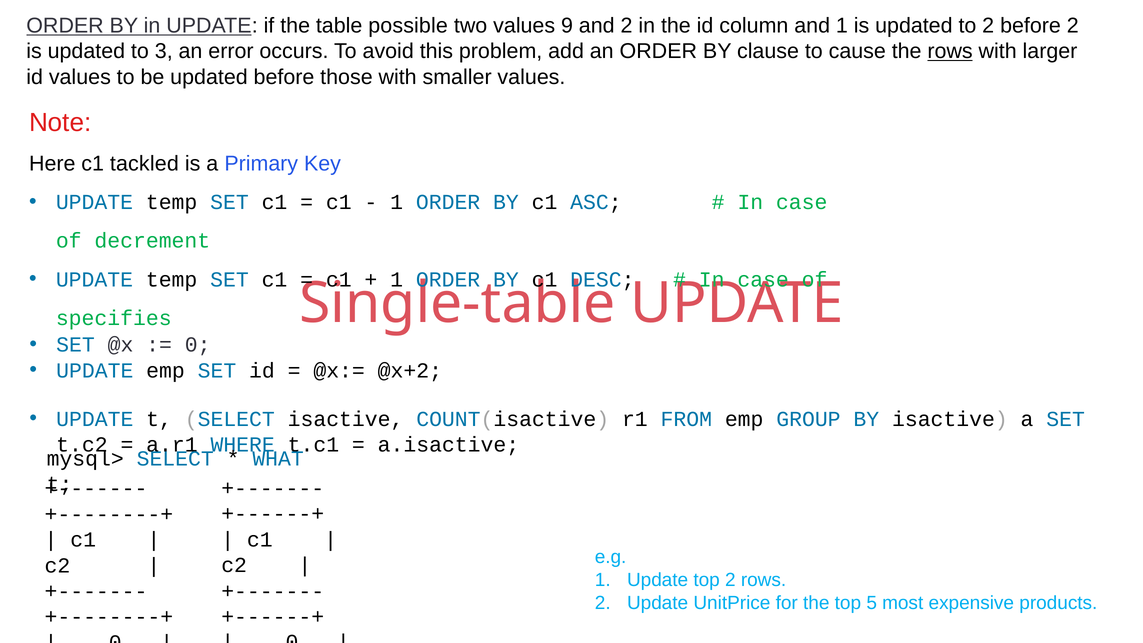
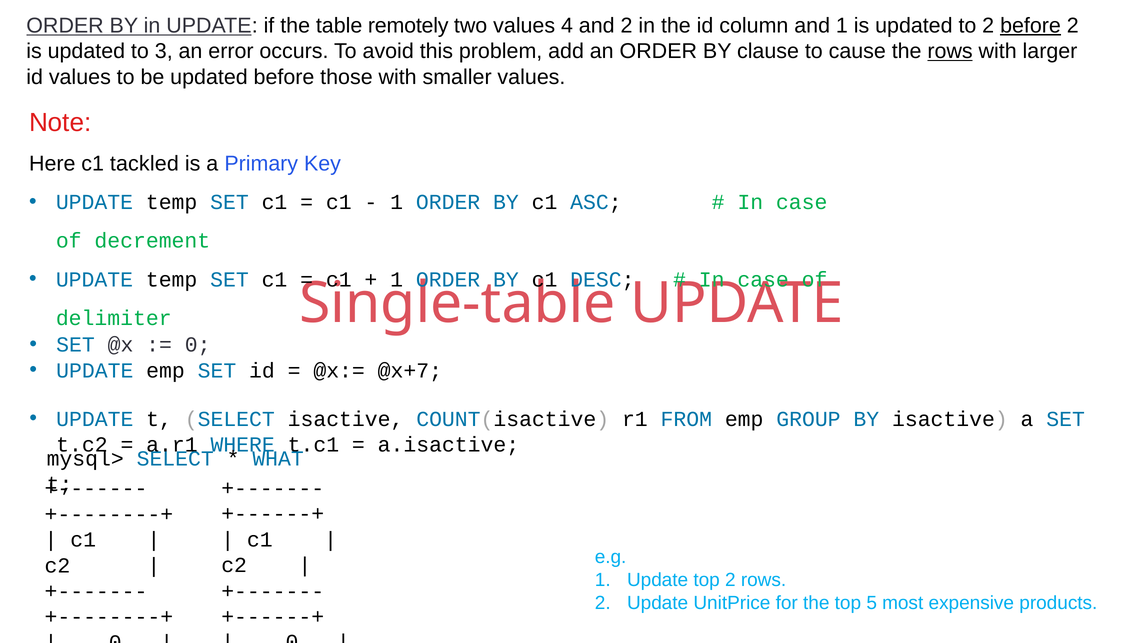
possible: possible -> remotely
9: 9 -> 4
before at (1031, 26) underline: none -> present
specifies: specifies -> delimiter
@x+2: @x+2 -> @x+7
